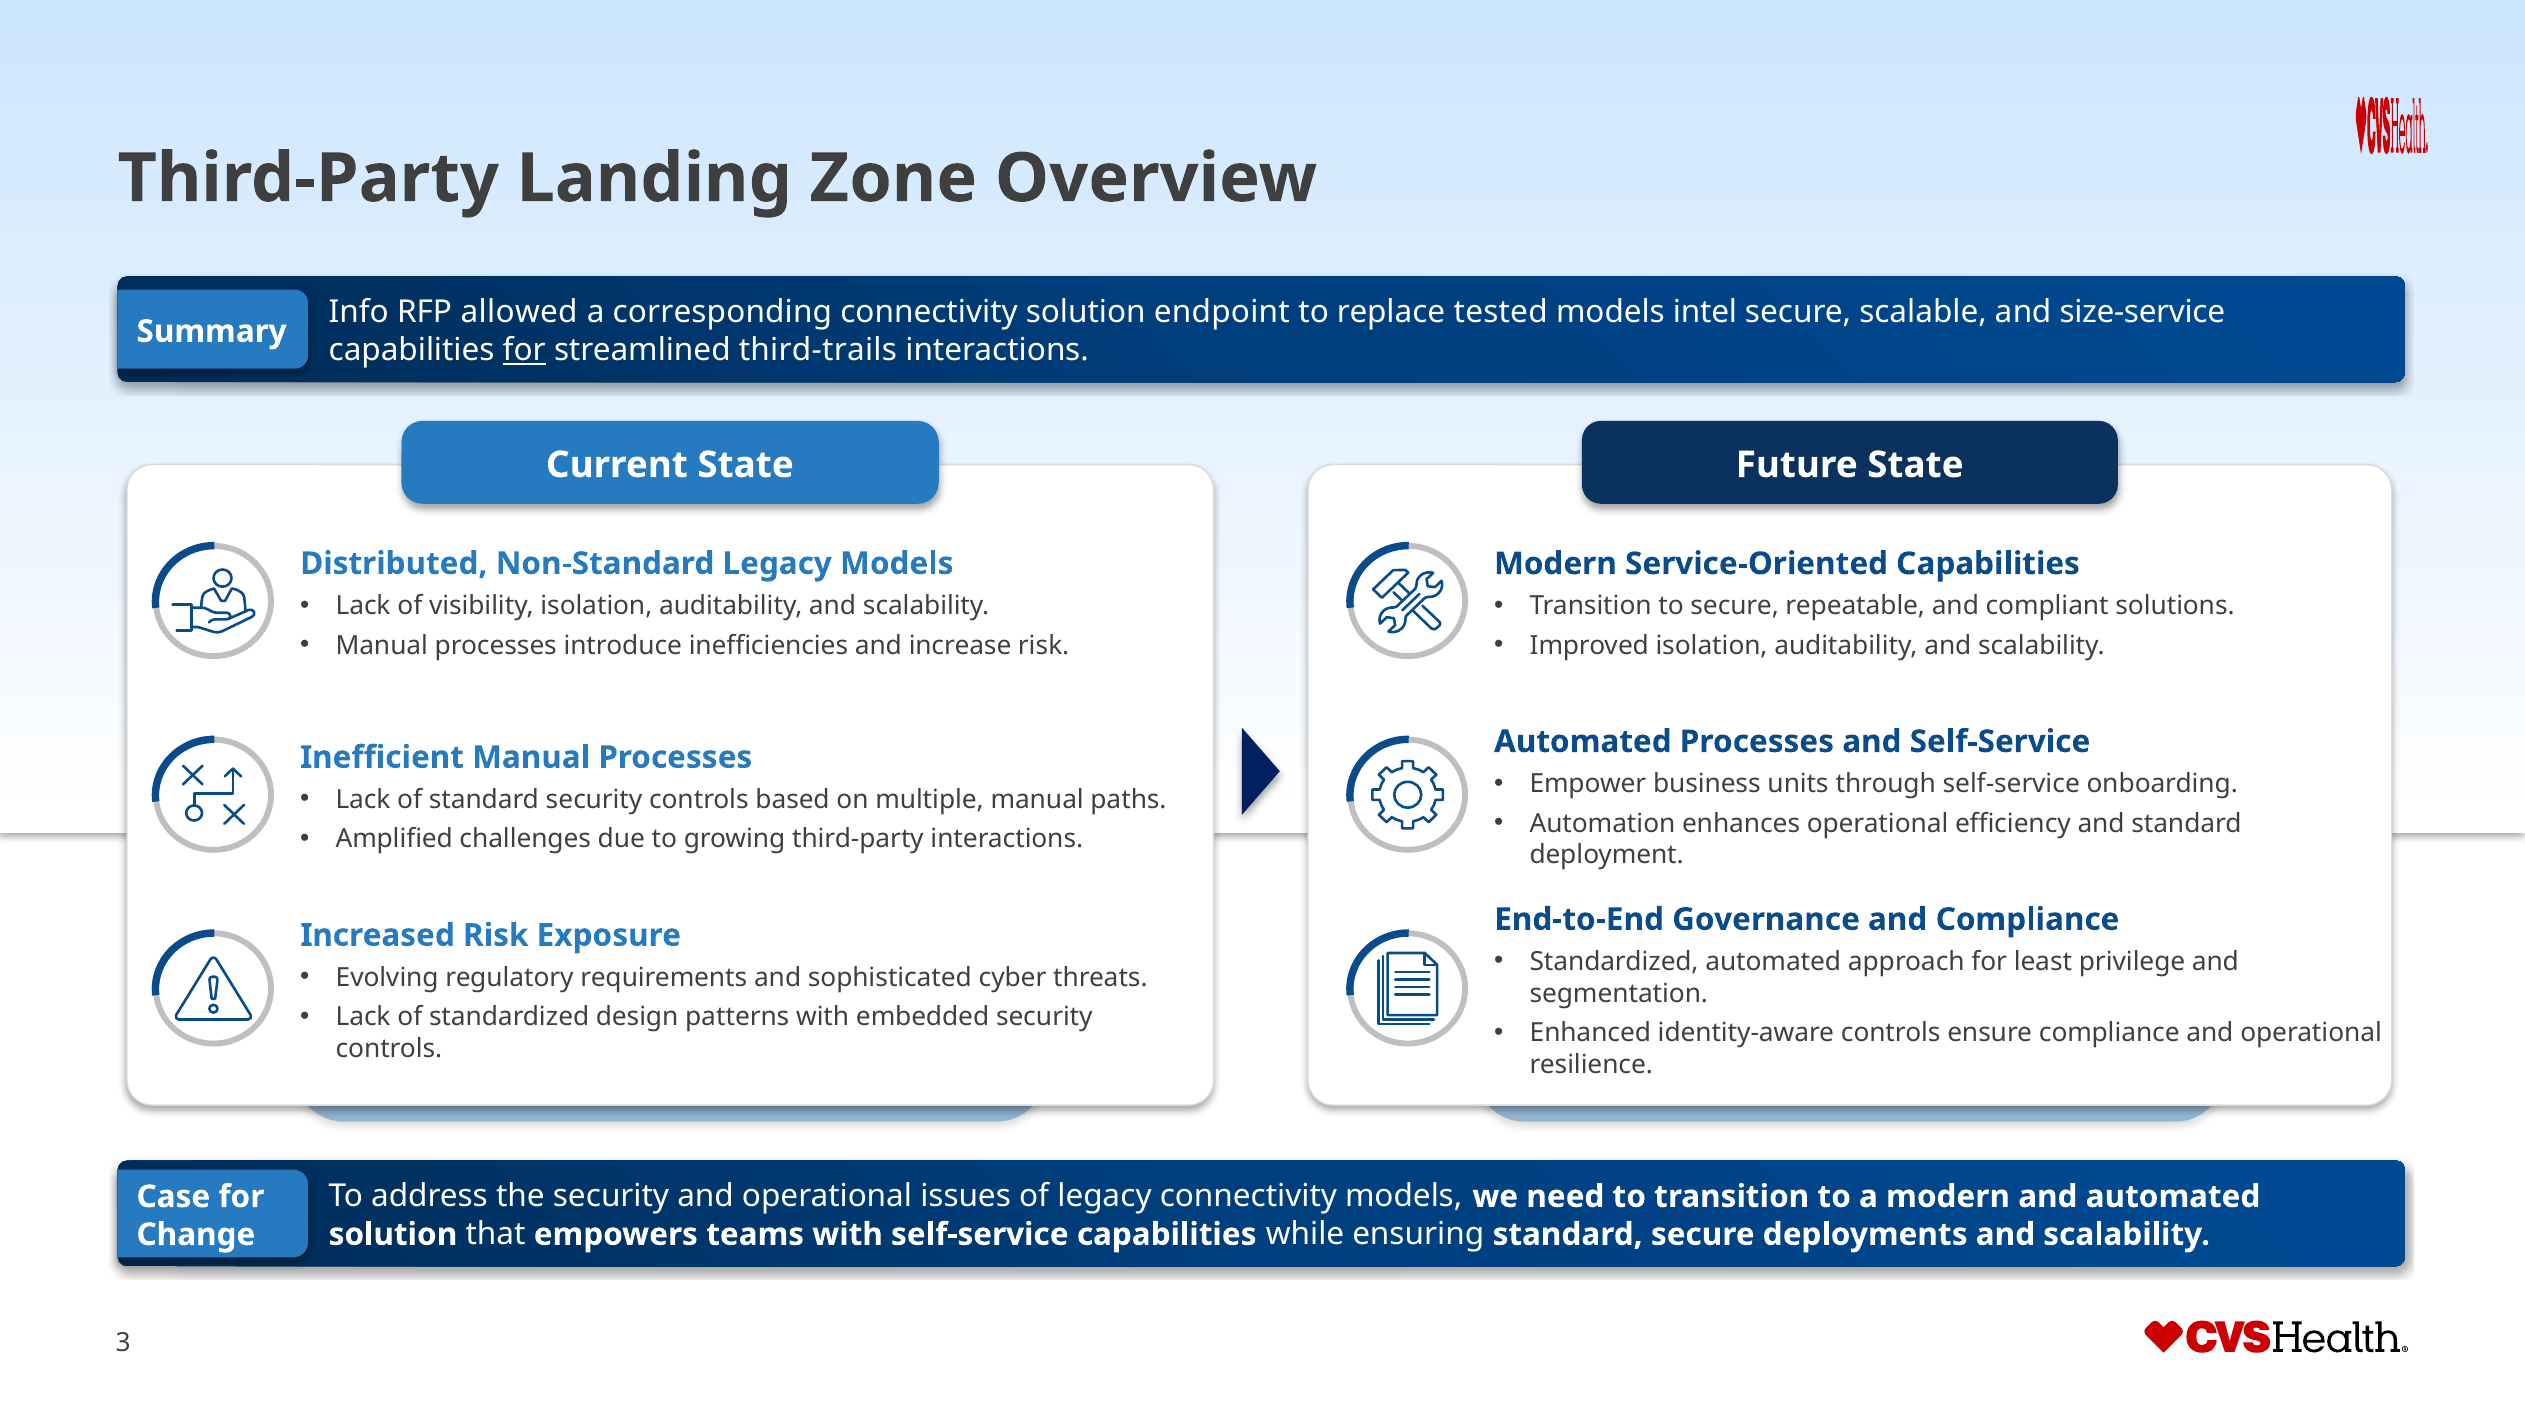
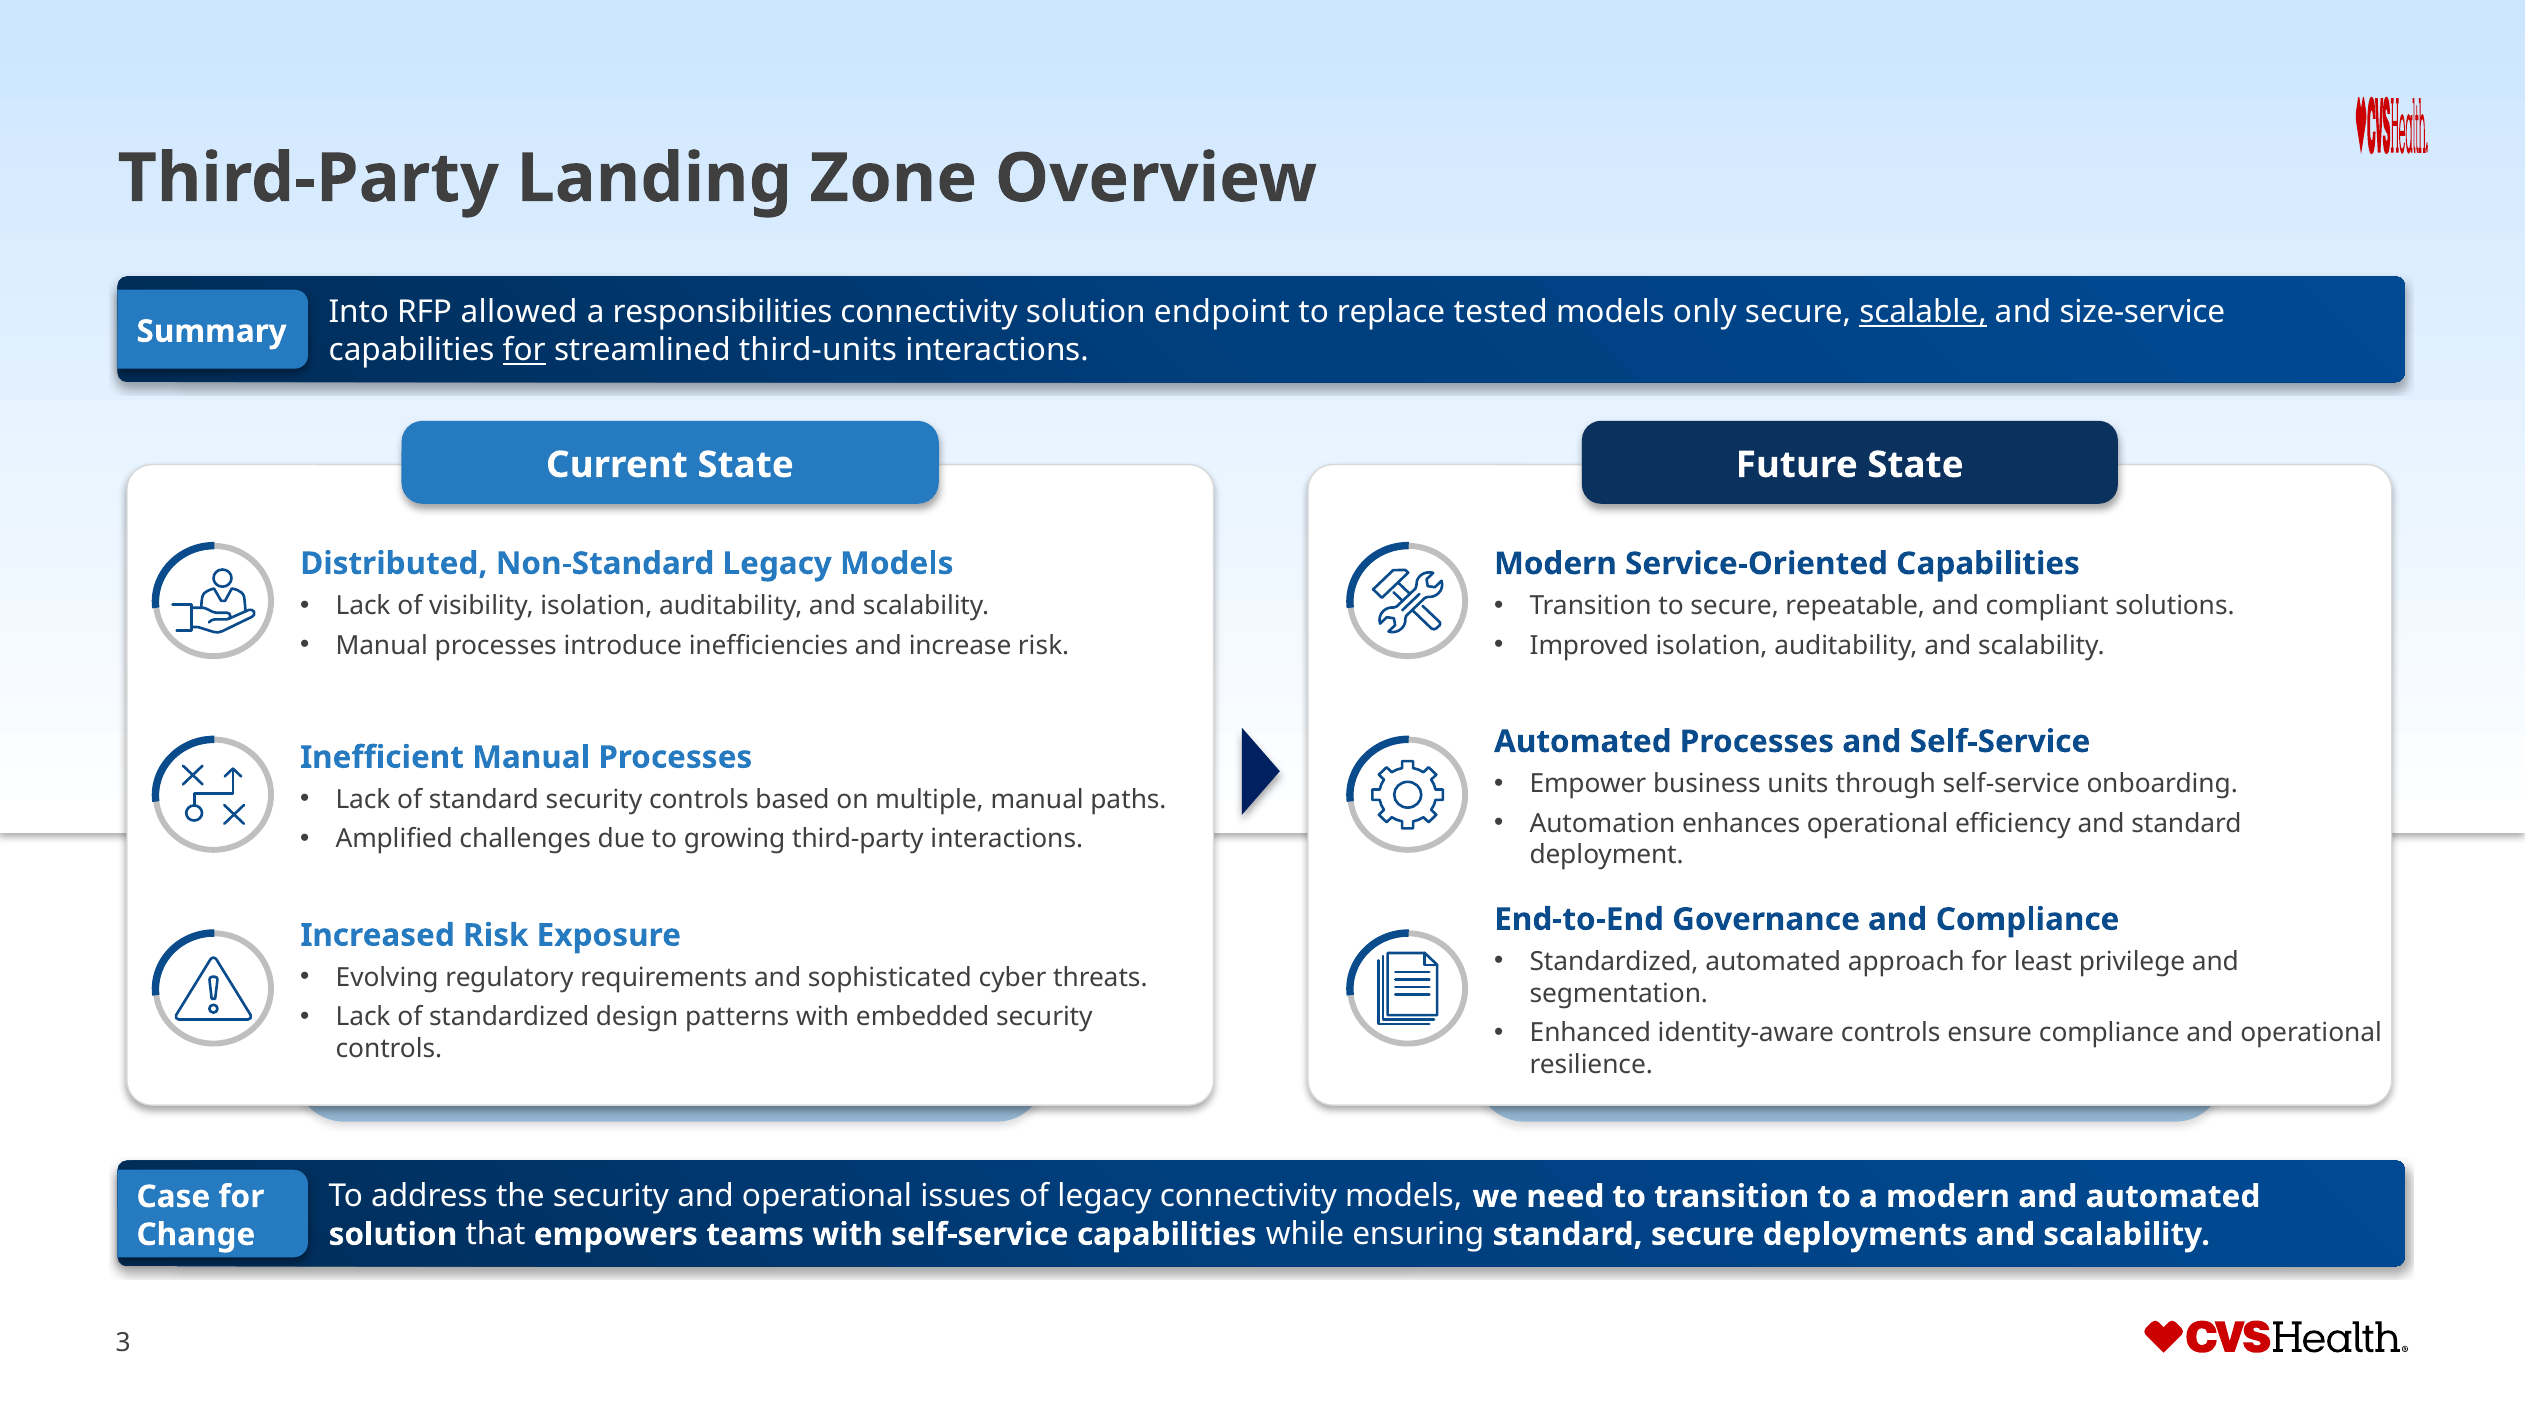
Info: Info -> Into
corresponding: corresponding -> responsibilities
intel: intel -> only
scalable underline: none -> present
third-trails: third-trails -> third-units
